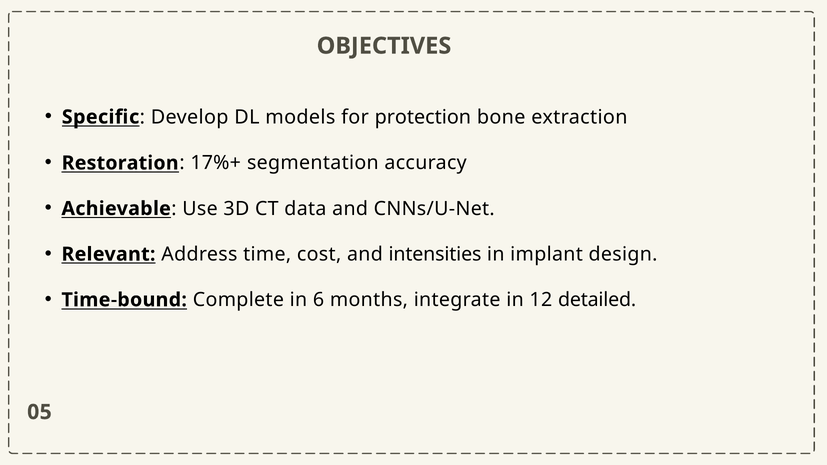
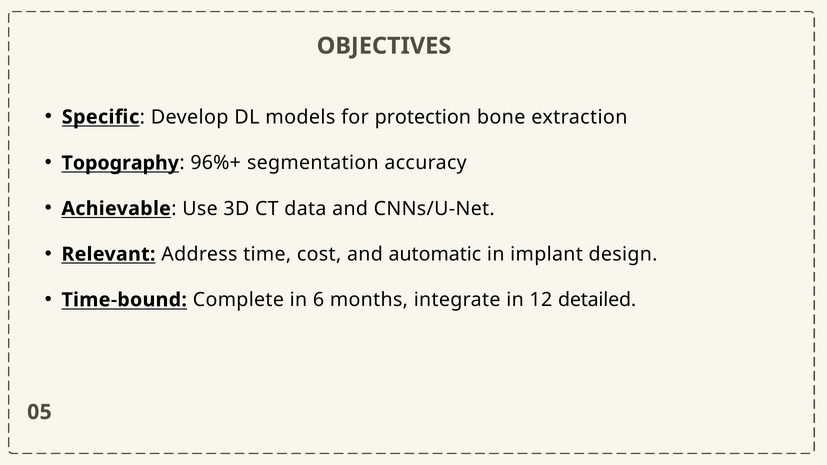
Restoration: Restoration -> Topography
17%+: 17%+ -> 96%+
intensities: intensities -> automatic
